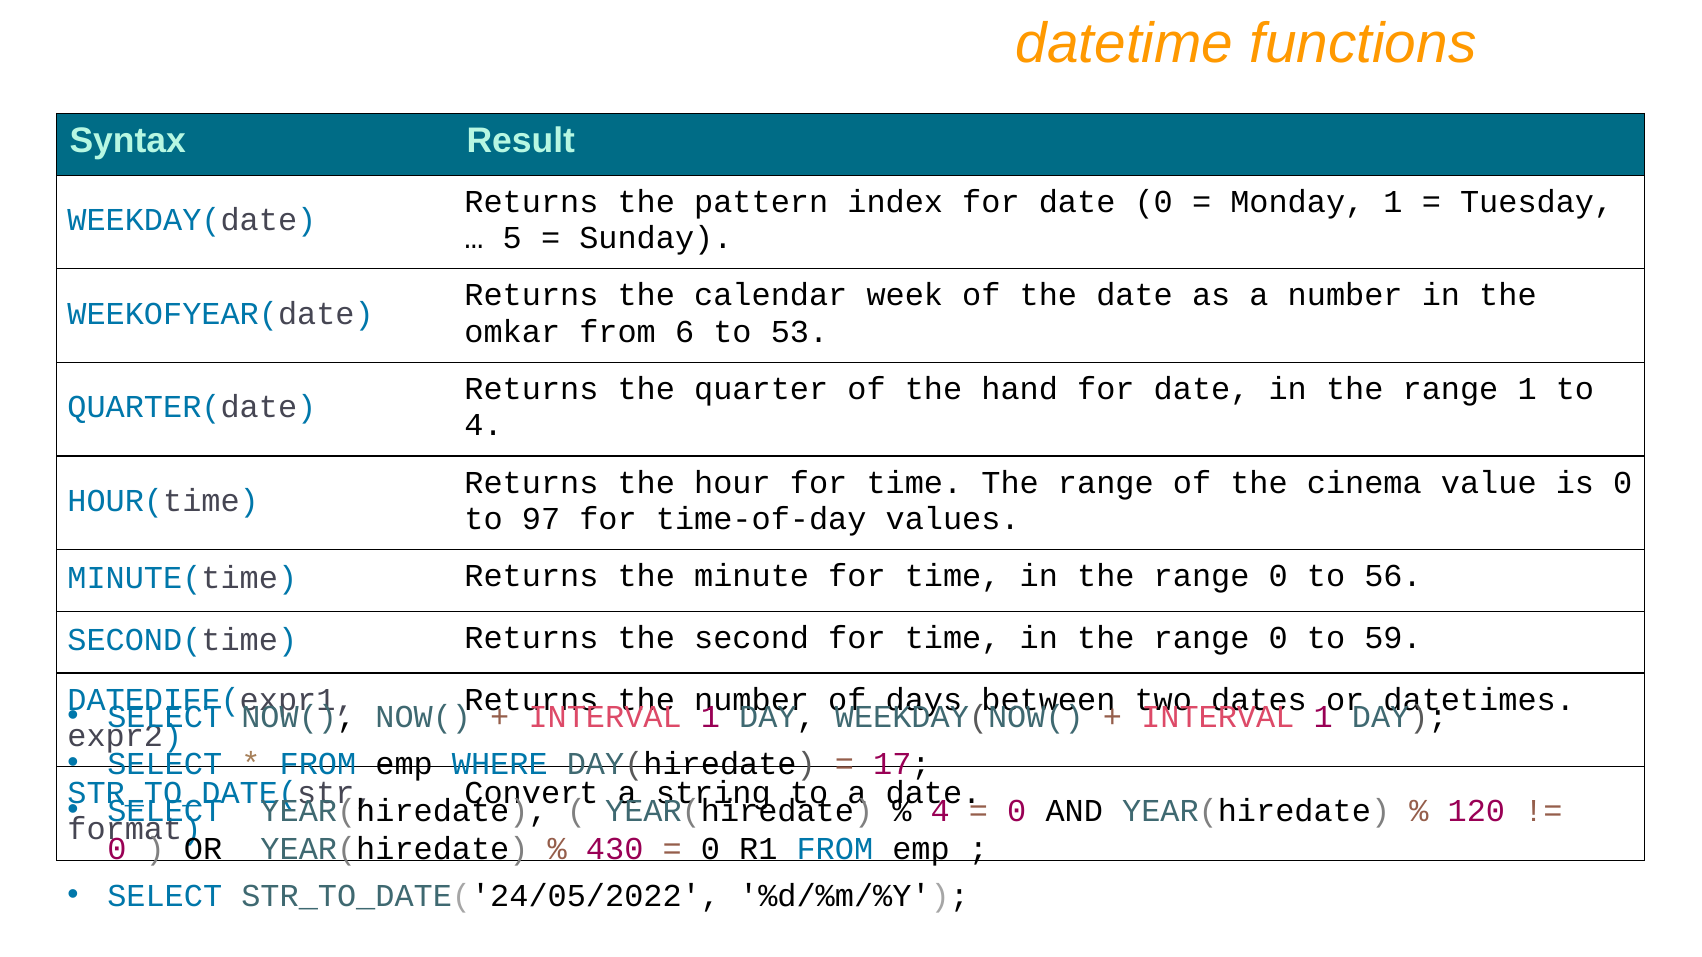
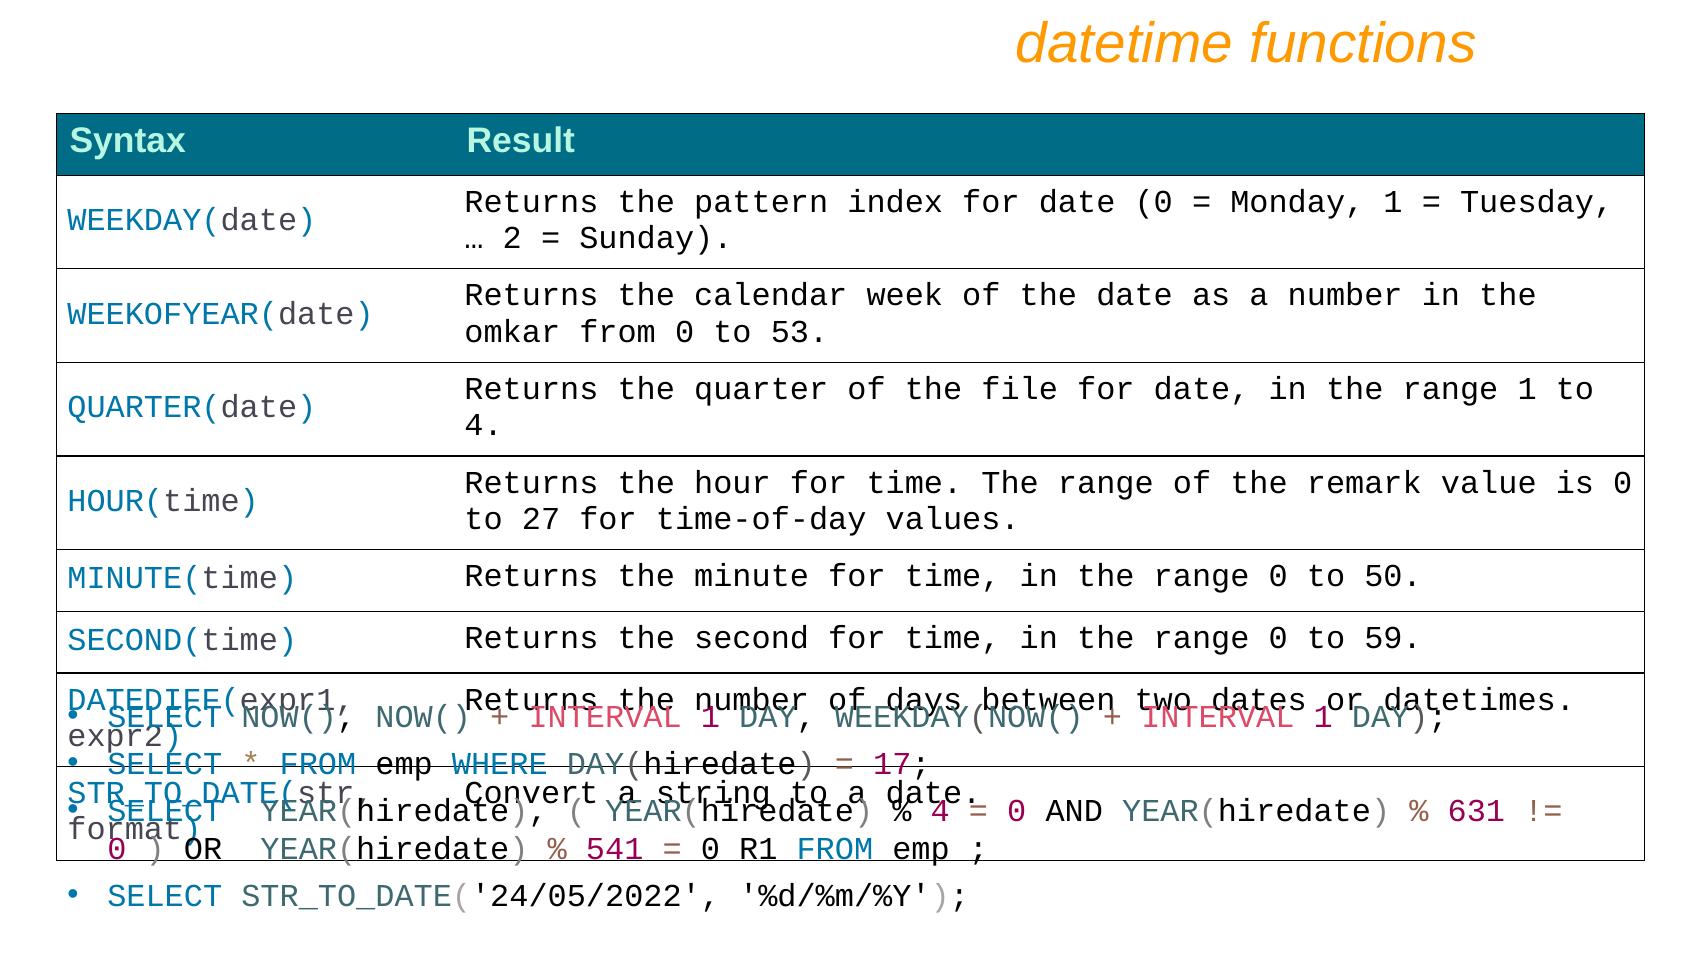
5: 5 -> 2
from 6: 6 -> 0
hand: hand -> file
cinema: cinema -> remark
97: 97 -> 27
56: 56 -> 50
120: 120 -> 631
430: 430 -> 541
